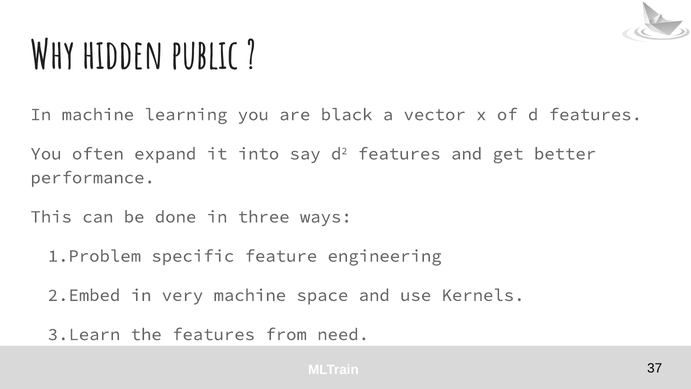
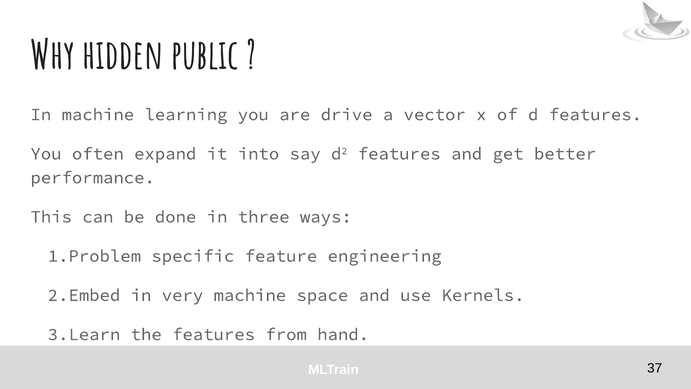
black: black -> drive
need: need -> hand
